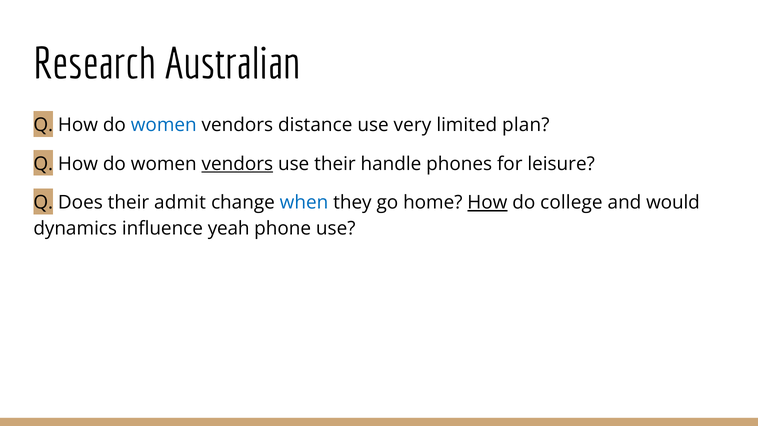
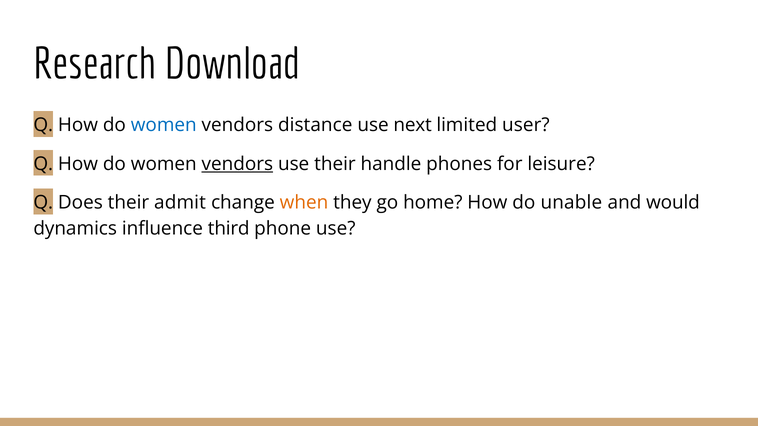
Australian: Australian -> Download
very: very -> next
plan: plan -> user
when colour: blue -> orange
How at (487, 203) underline: present -> none
college: college -> unable
yeah: yeah -> third
